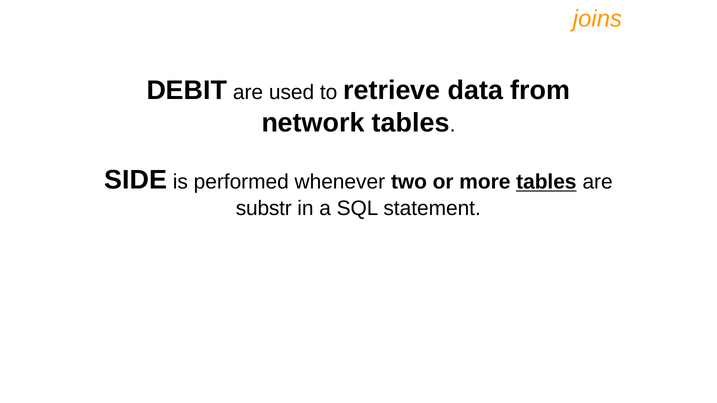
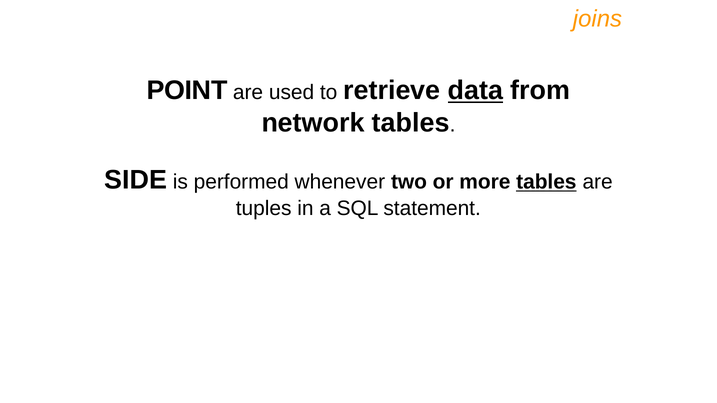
DEBIT: DEBIT -> POINT
data underline: none -> present
substr: substr -> tuples
